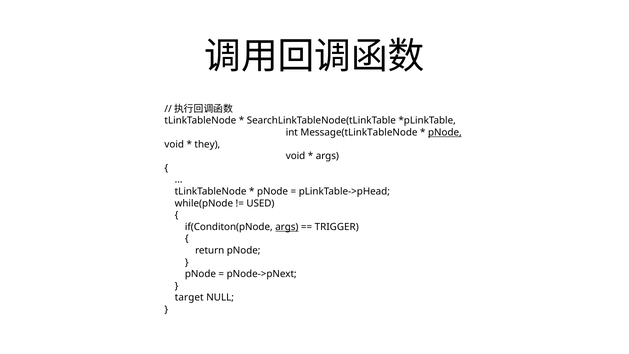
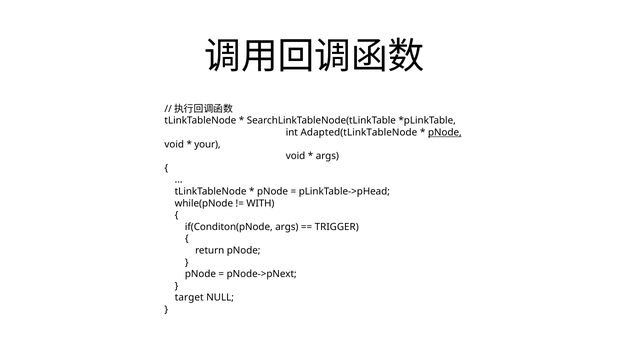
Message(tLinkTableNode: Message(tLinkTableNode -> Adapted(tLinkTableNode
they: they -> your
USED: USED -> WITH
args at (287, 227) underline: present -> none
